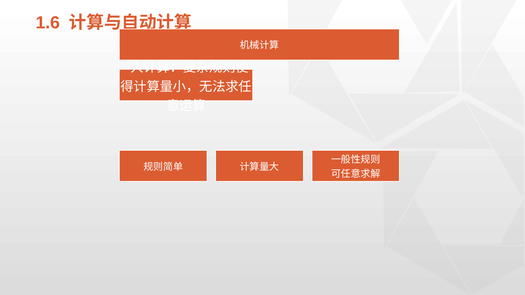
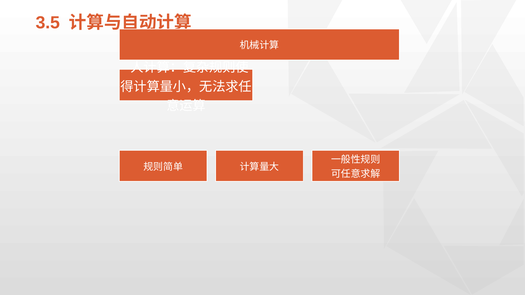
1.6: 1.6 -> 3.5
